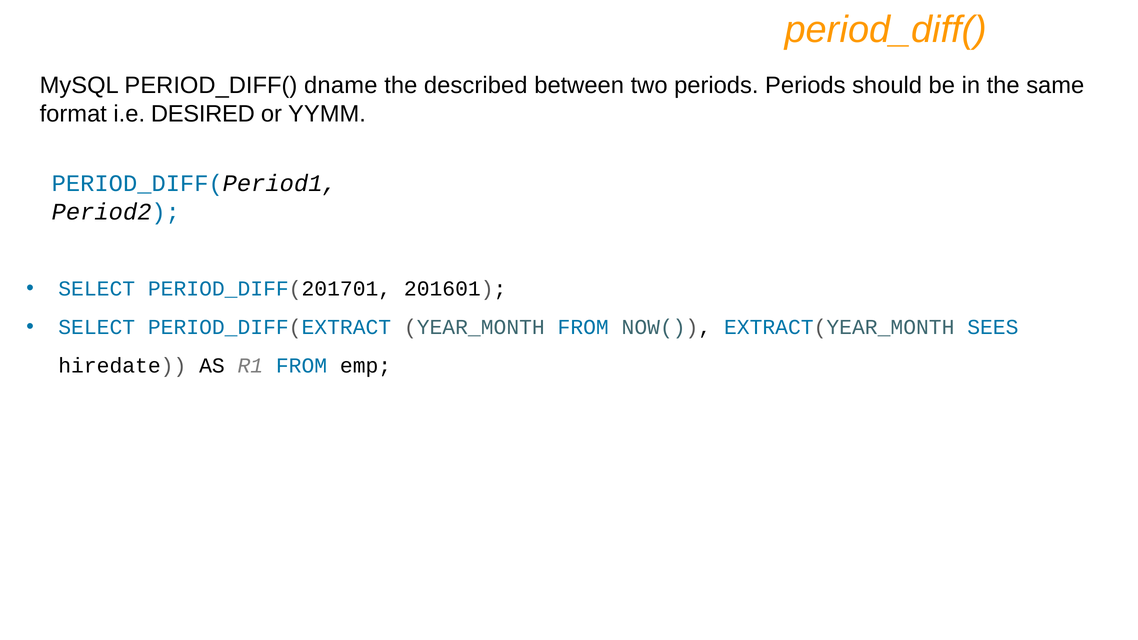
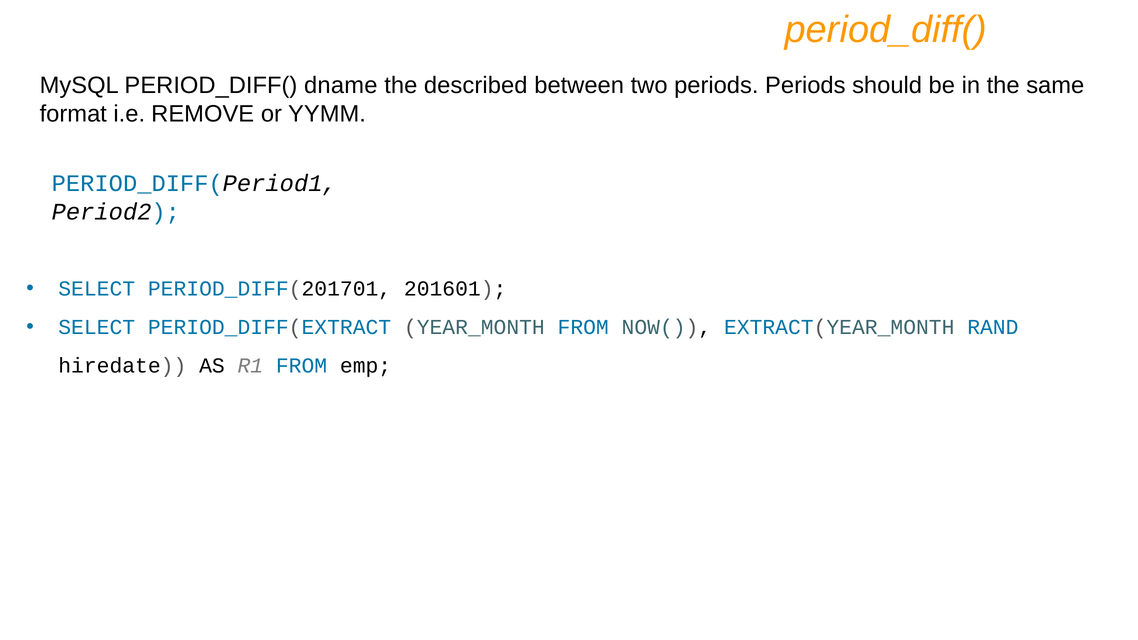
DESIRED: DESIRED -> REMOVE
SEES: SEES -> RAND
